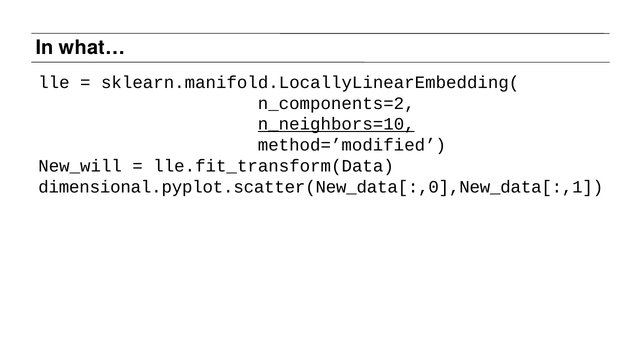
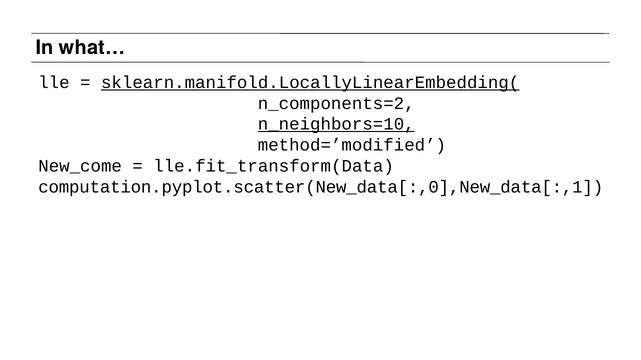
sklearn.manifold.LocallyLinearEmbedding( underline: none -> present
New_will: New_will -> New_come
dimensional.pyplot.scatter(New_data[:,0],New_data[:,1: dimensional.pyplot.scatter(New_data[:,0],New_data[:,1 -> computation.pyplot.scatter(New_data[:,0],New_data[:,1
